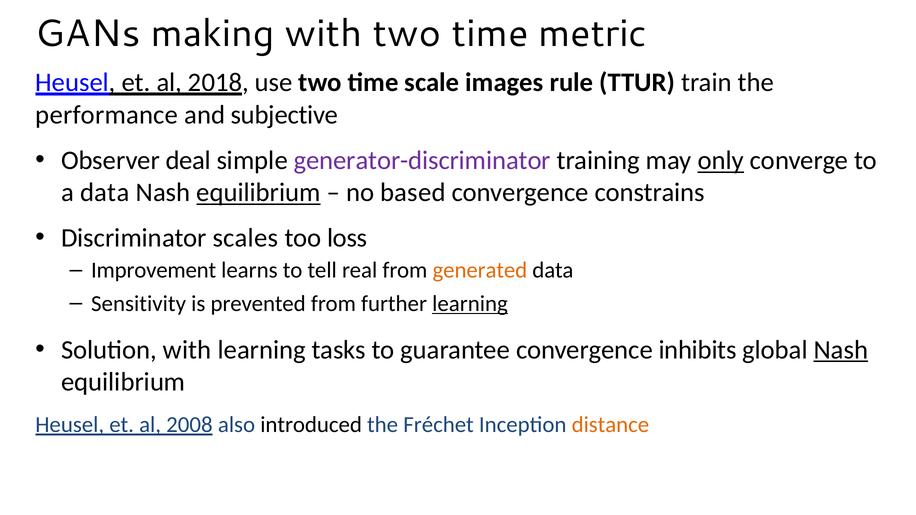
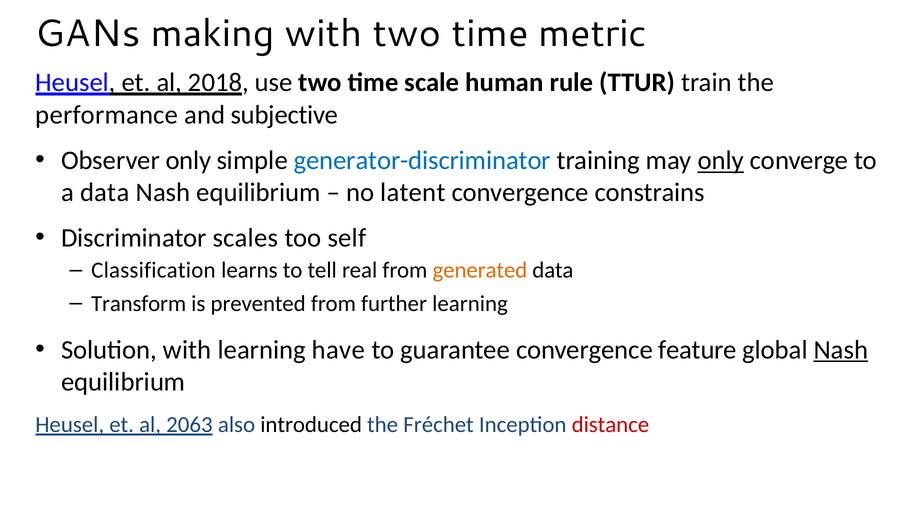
images: images -> human
Observer deal: deal -> only
generator-discriminator colour: purple -> blue
equilibrium at (259, 193) underline: present -> none
based: based -> latent
loss: loss -> self
Improvement: Improvement -> Classification
Sensitivity: Sensitivity -> Transform
learning at (470, 304) underline: present -> none
tasks: tasks -> have
inhibits: inhibits -> feature
2008: 2008 -> 2063
distance colour: orange -> red
